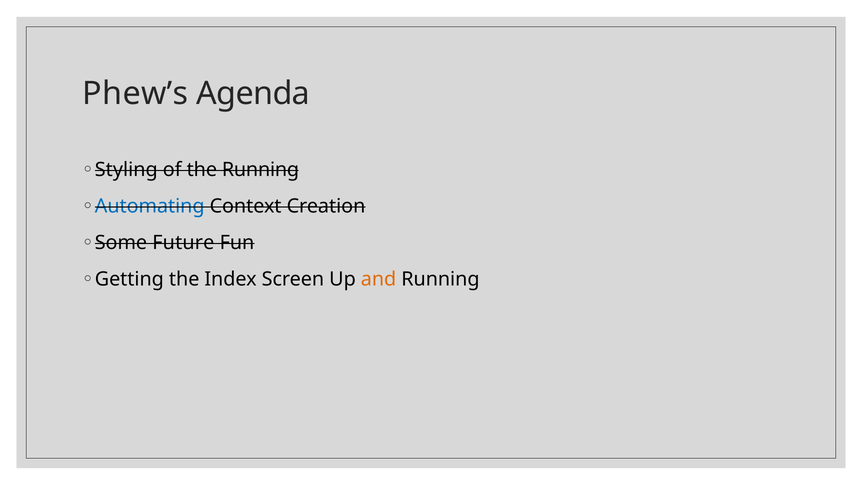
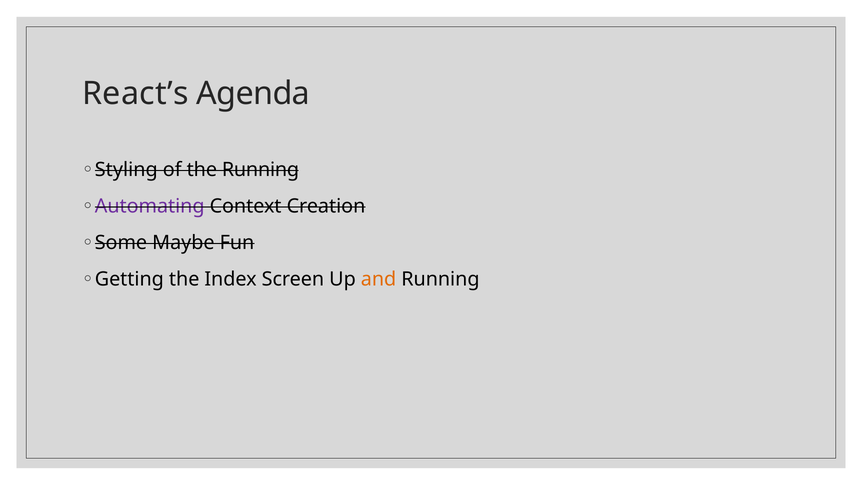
Phew’s: Phew’s -> React’s
Automating colour: blue -> purple
Future: Future -> Maybe
